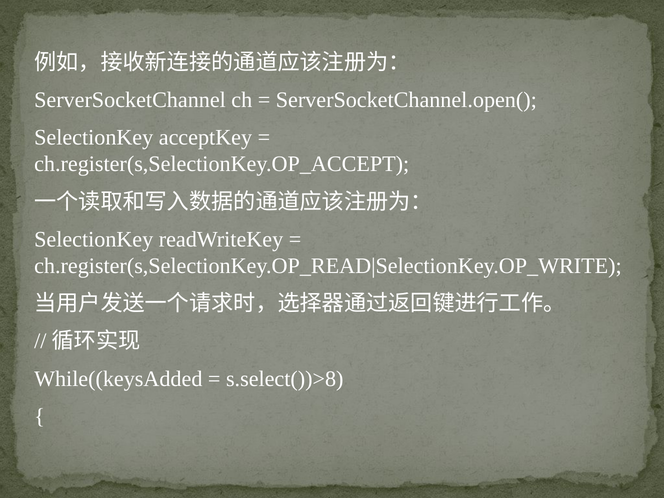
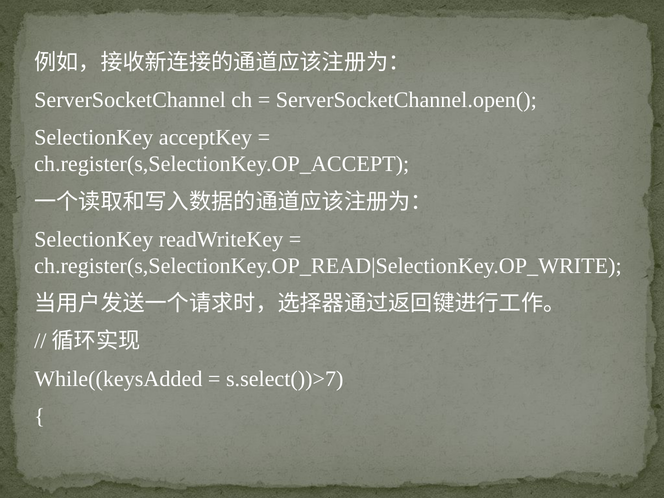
s.select())>8: s.select())>8 -> s.select())>7
